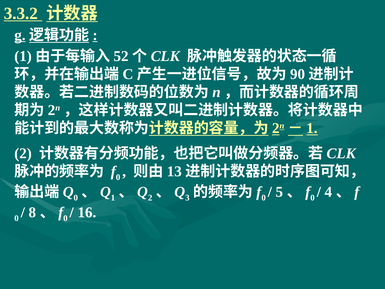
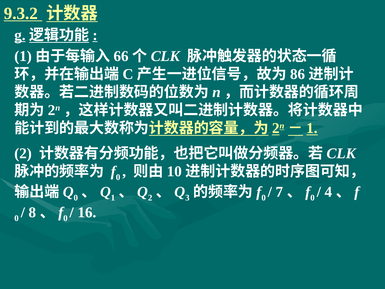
3.3.2: 3.3.2 -> 9.3.2
52: 52 -> 66
90: 90 -> 86
13: 13 -> 10
5: 5 -> 7
